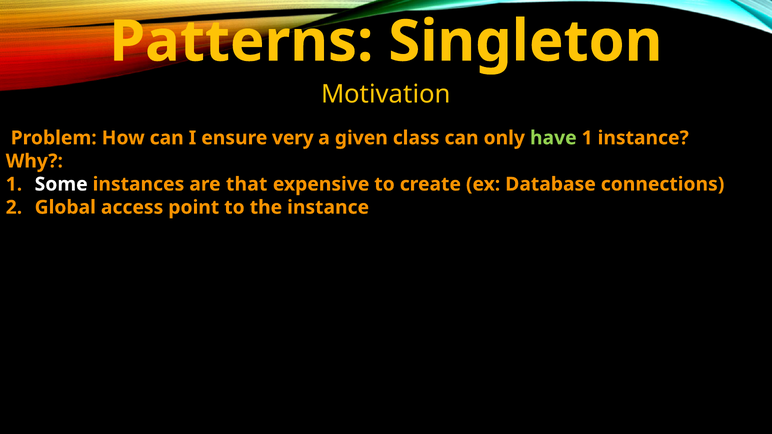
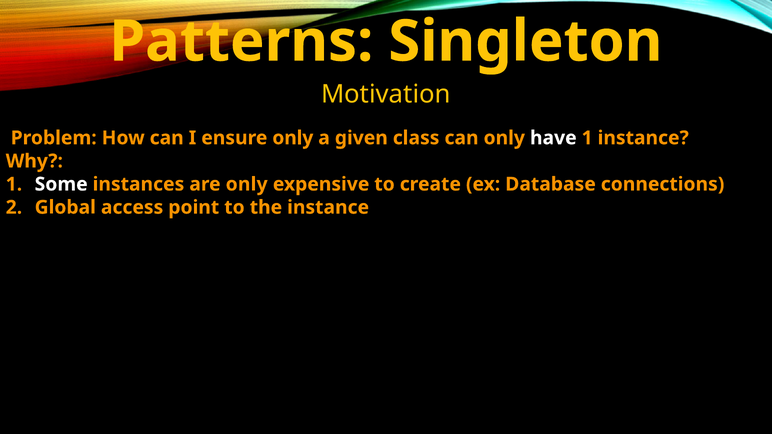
ensure very: very -> only
have colour: light green -> white
are that: that -> only
